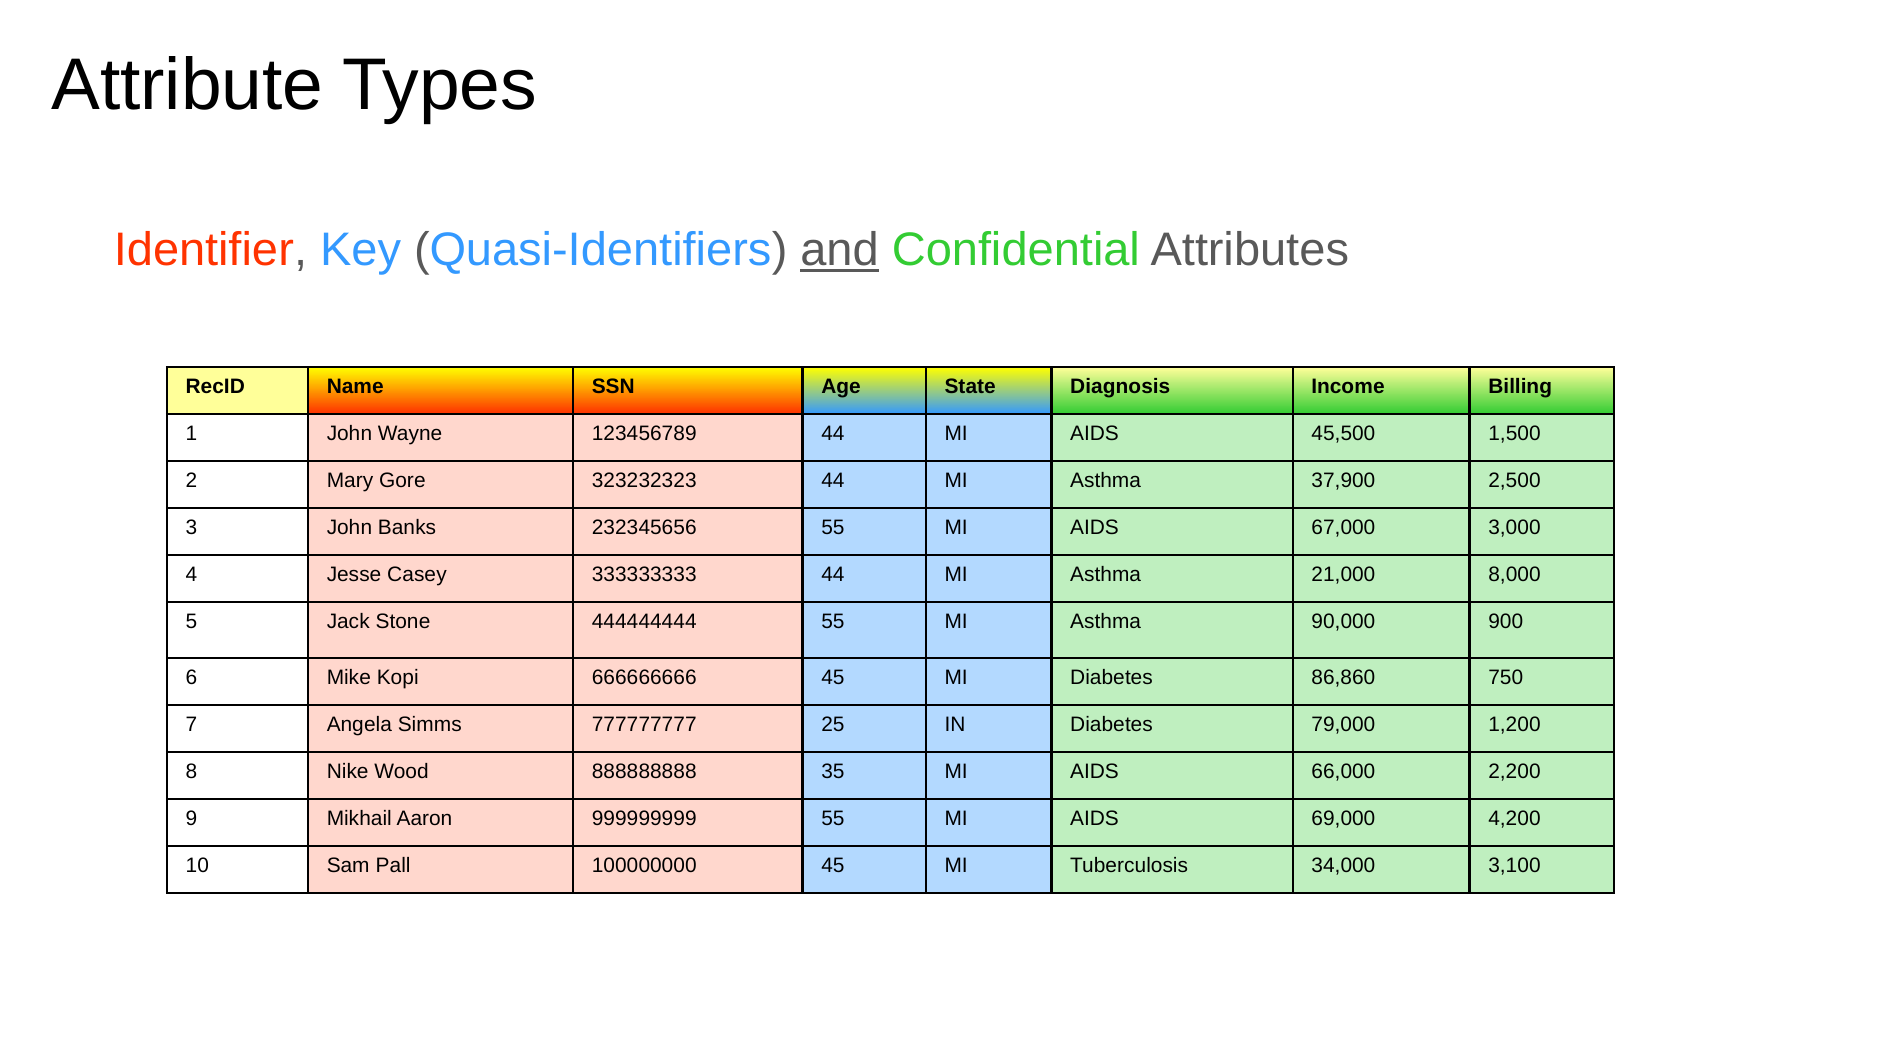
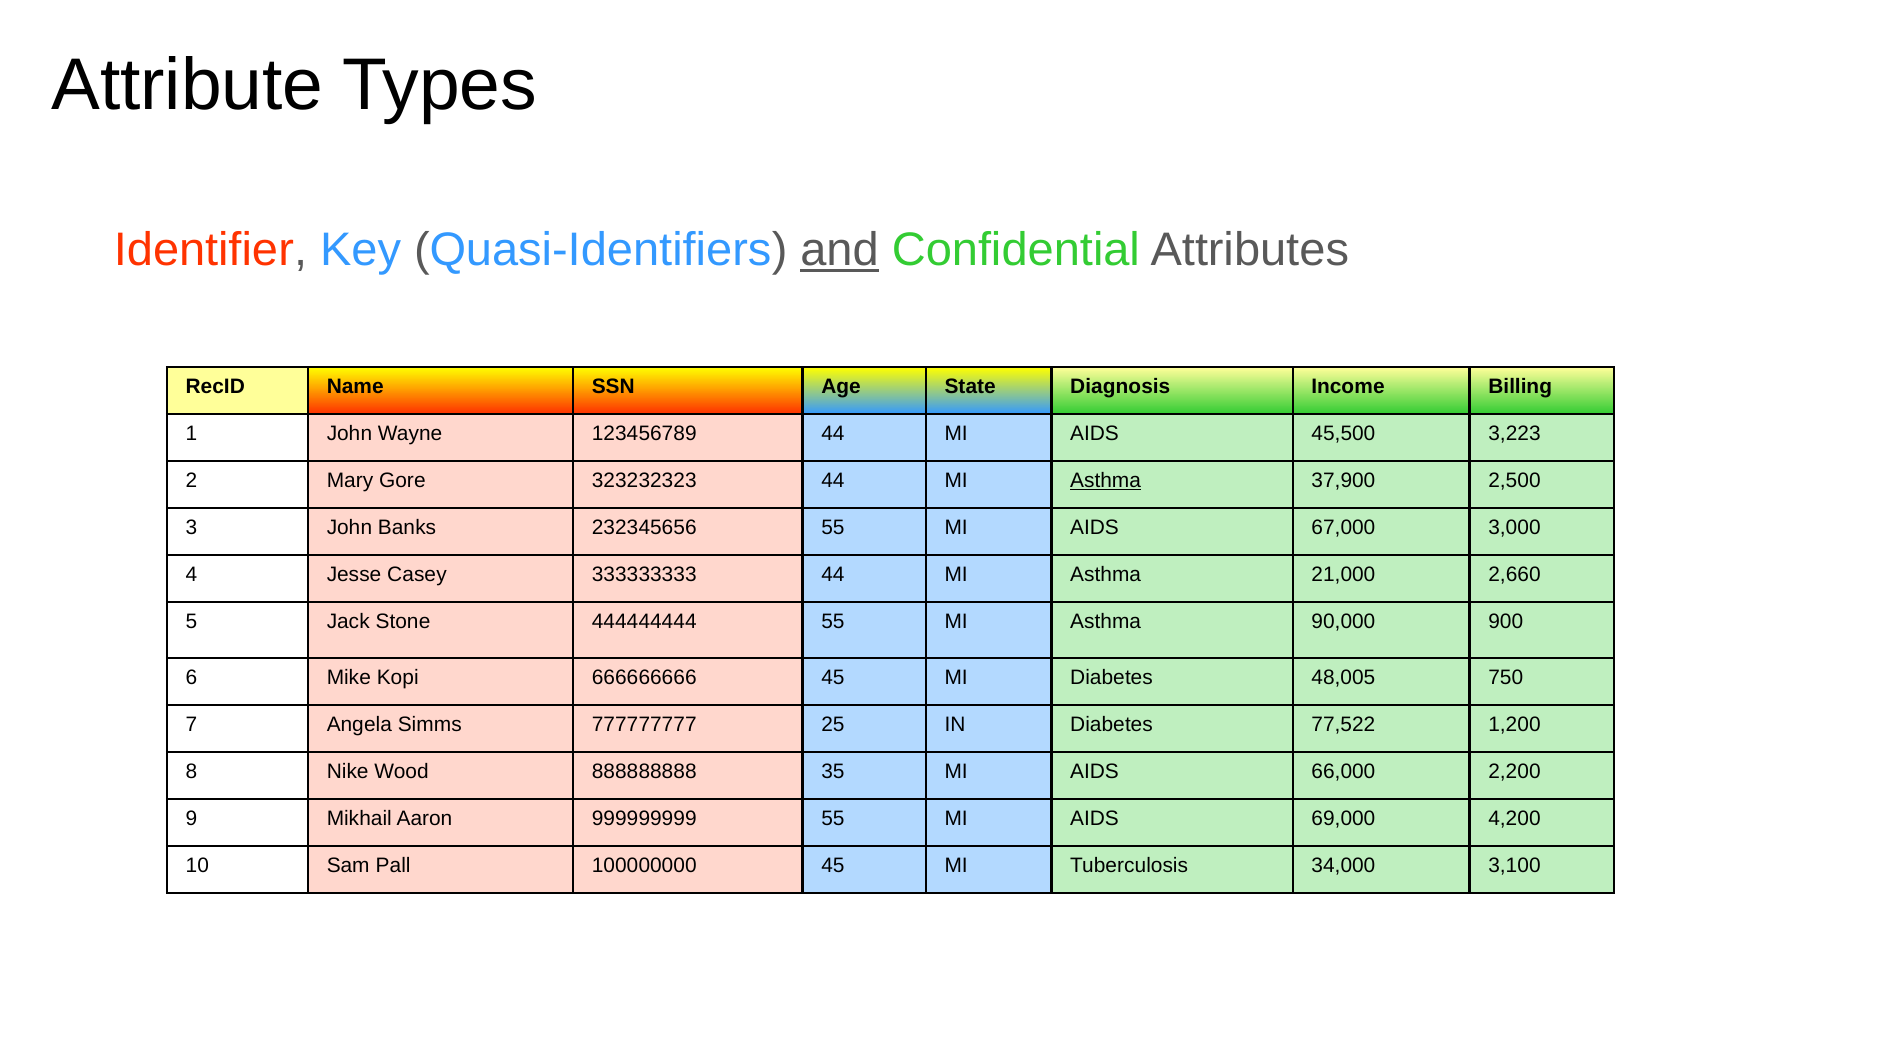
1,500: 1,500 -> 3,223
Asthma at (1106, 481) underline: none -> present
8,000: 8,000 -> 2,660
86,860: 86,860 -> 48,005
79,000: 79,000 -> 77,522
